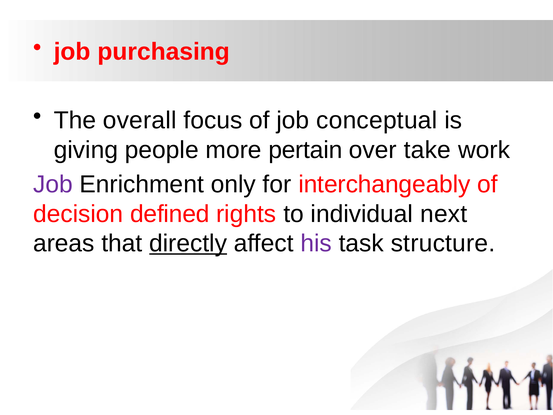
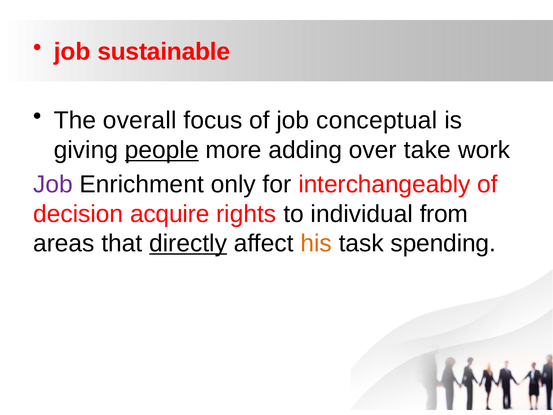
purchasing: purchasing -> sustainable
people underline: none -> present
pertain: pertain -> adding
defined: defined -> acquire
next: next -> from
his colour: purple -> orange
structure: structure -> spending
